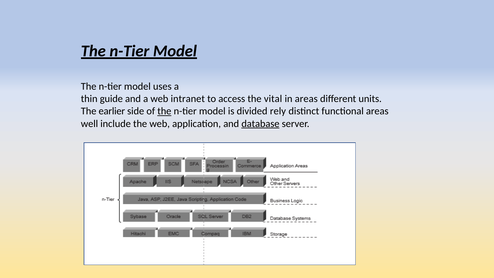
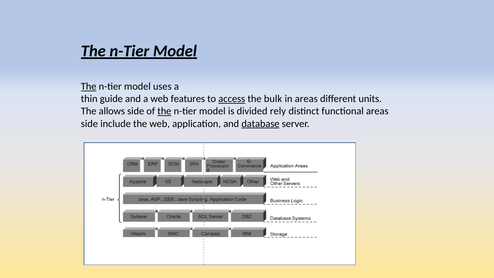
The at (89, 86) underline: none -> present
intranet: intranet -> features
access underline: none -> present
vital: vital -> bulk
earlier: earlier -> allows
well at (89, 124): well -> side
